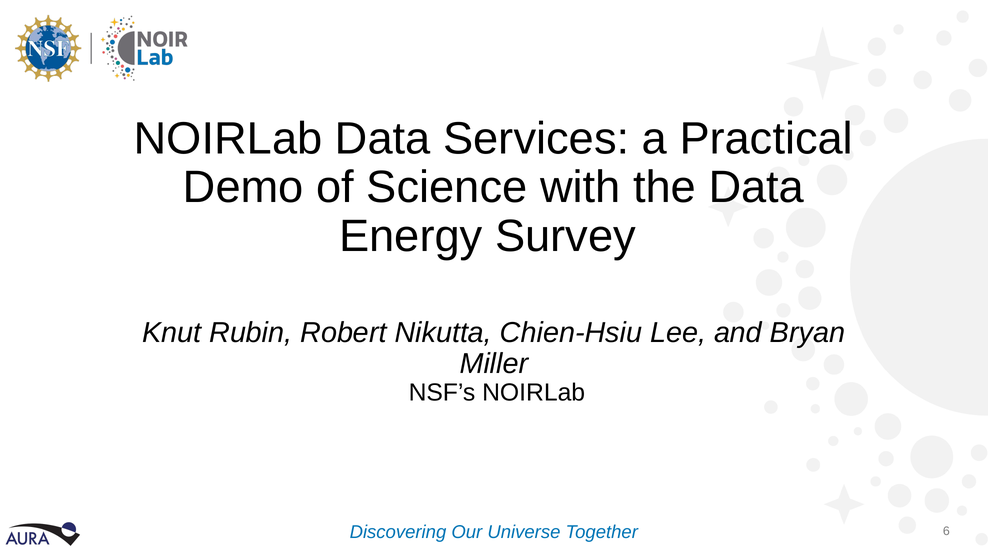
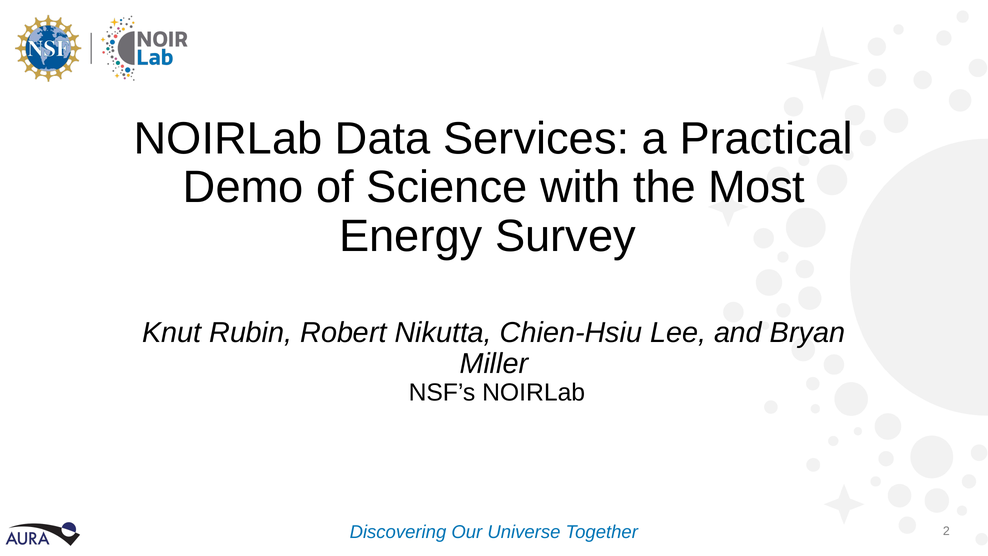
the Data: Data -> Most
6: 6 -> 2
